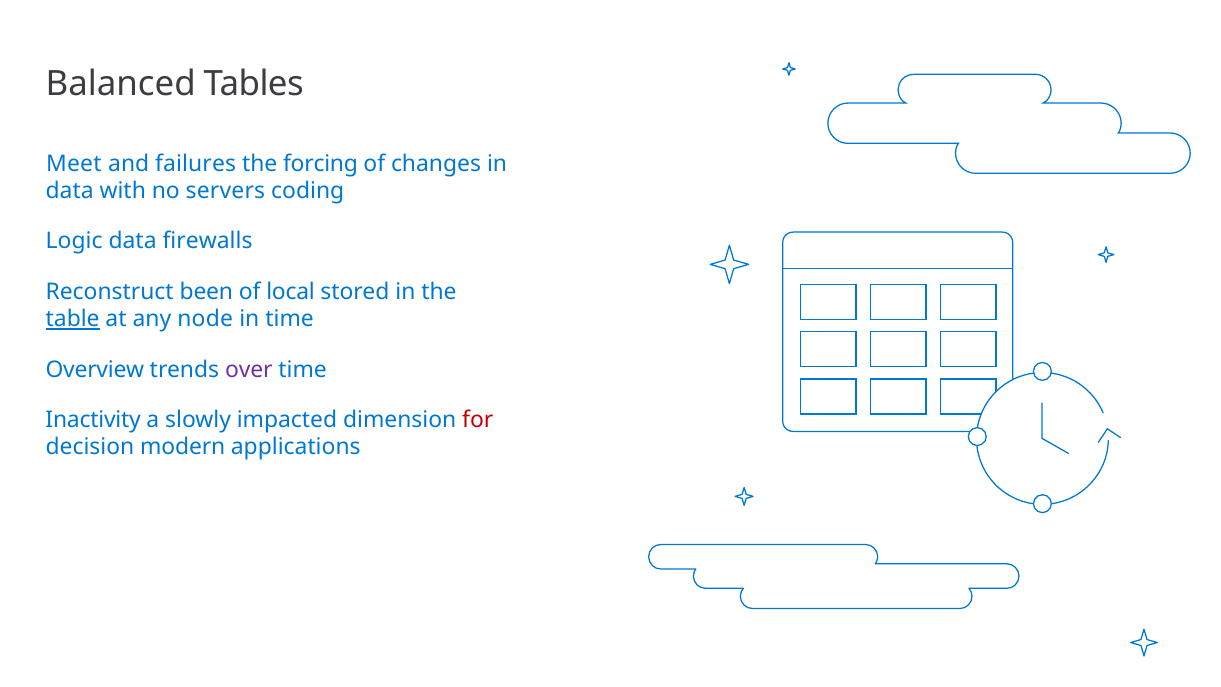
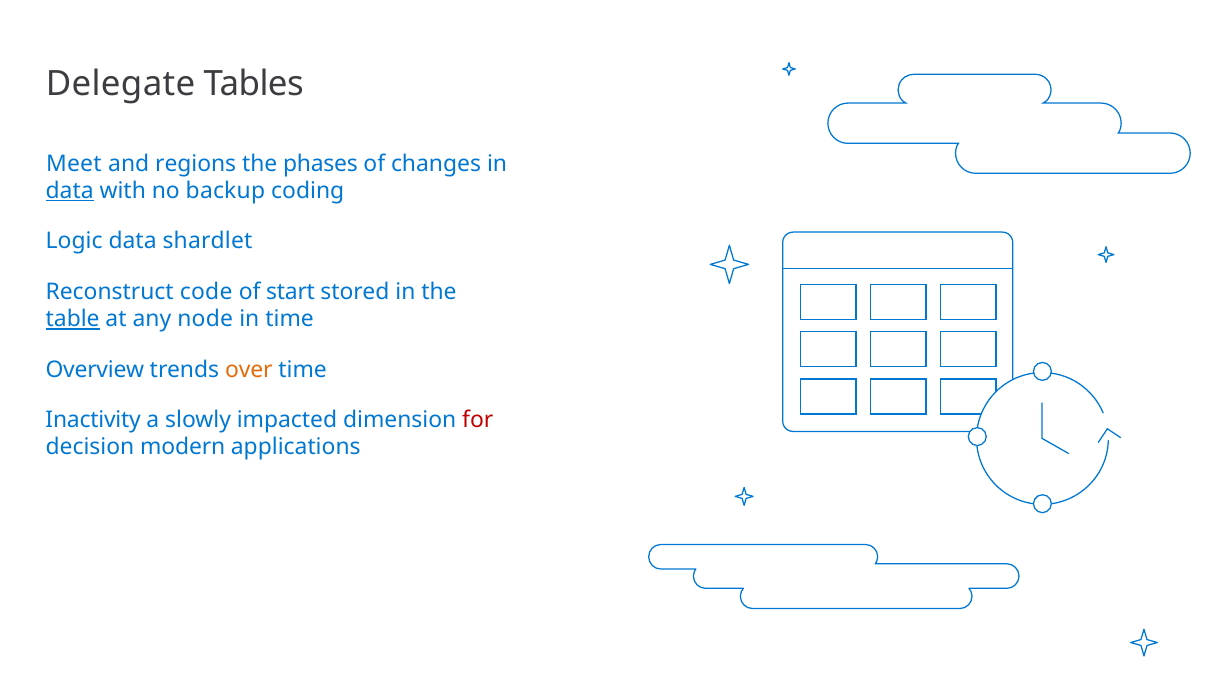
Balanced: Balanced -> Delegate
failures: failures -> regions
forcing: forcing -> phases
data at (70, 191) underline: none -> present
servers: servers -> backup
firewalls: firewalls -> shardlet
been: been -> code
local: local -> start
over colour: purple -> orange
